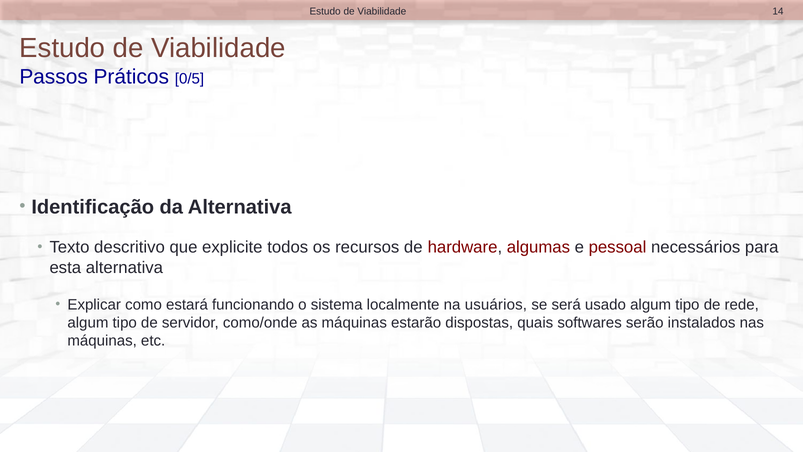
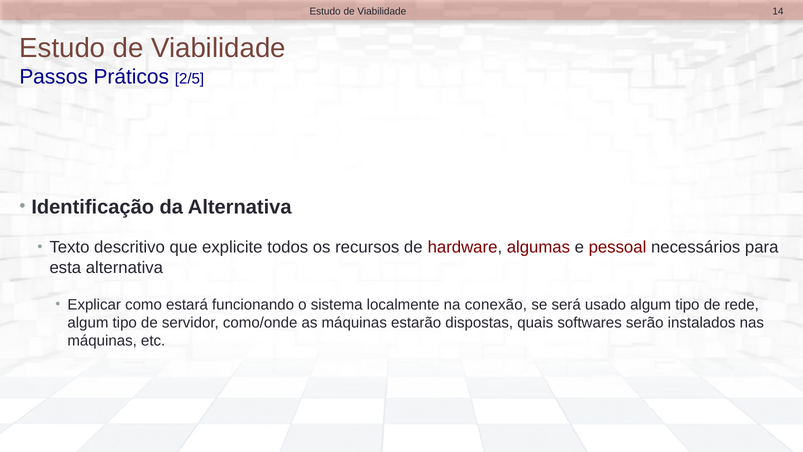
0/5: 0/5 -> 2/5
usuários: usuários -> conexão
